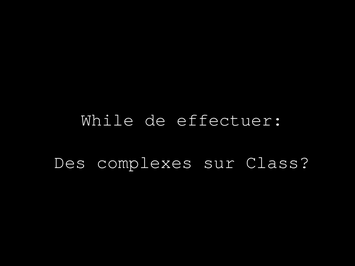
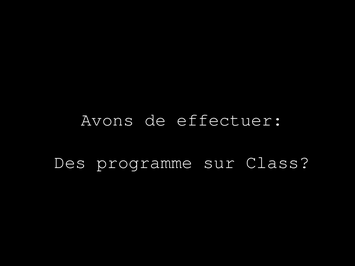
While: While -> Avons
complexes: complexes -> programme
